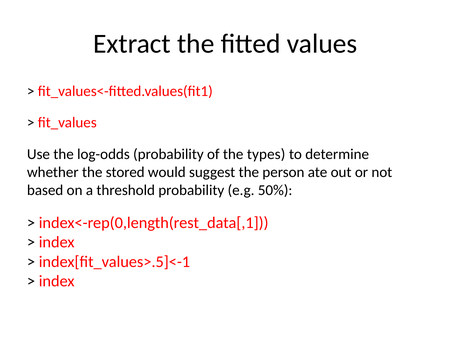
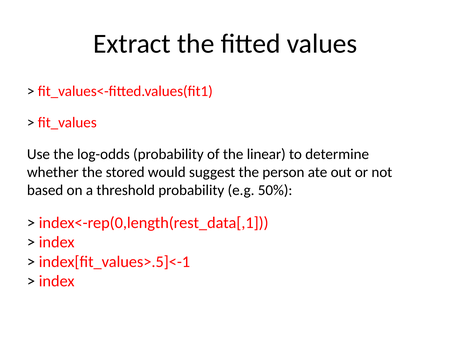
types: types -> linear
